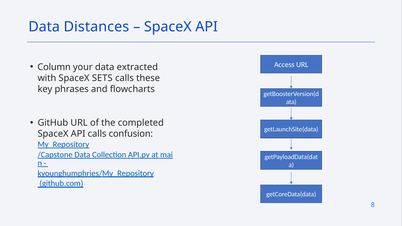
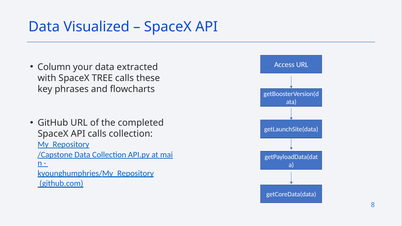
Distances: Distances -> Visualized
SETS: SETS -> TREE
calls confusion: confusion -> collection
